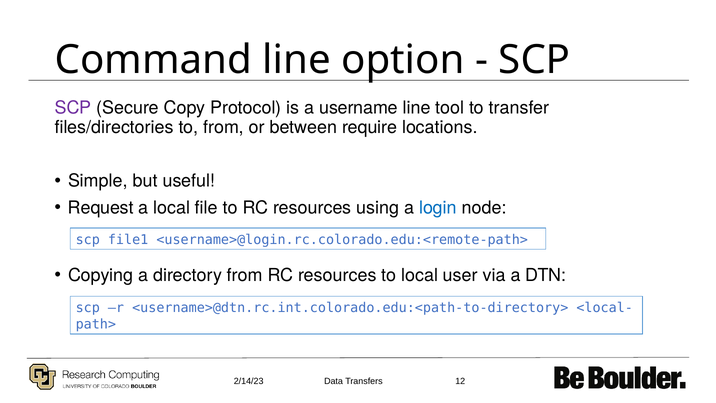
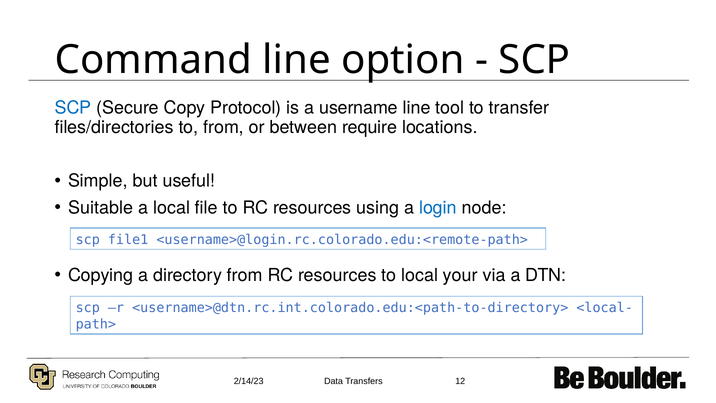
SCP at (73, 108) colour: purple -> blue
Request: Request -> Suitable
user: user -> your
